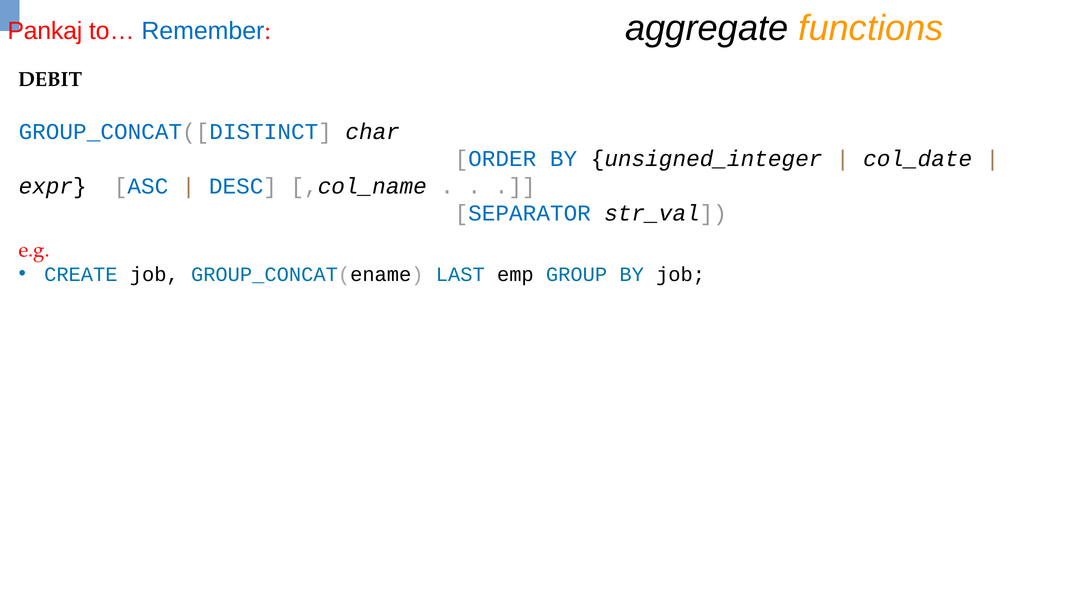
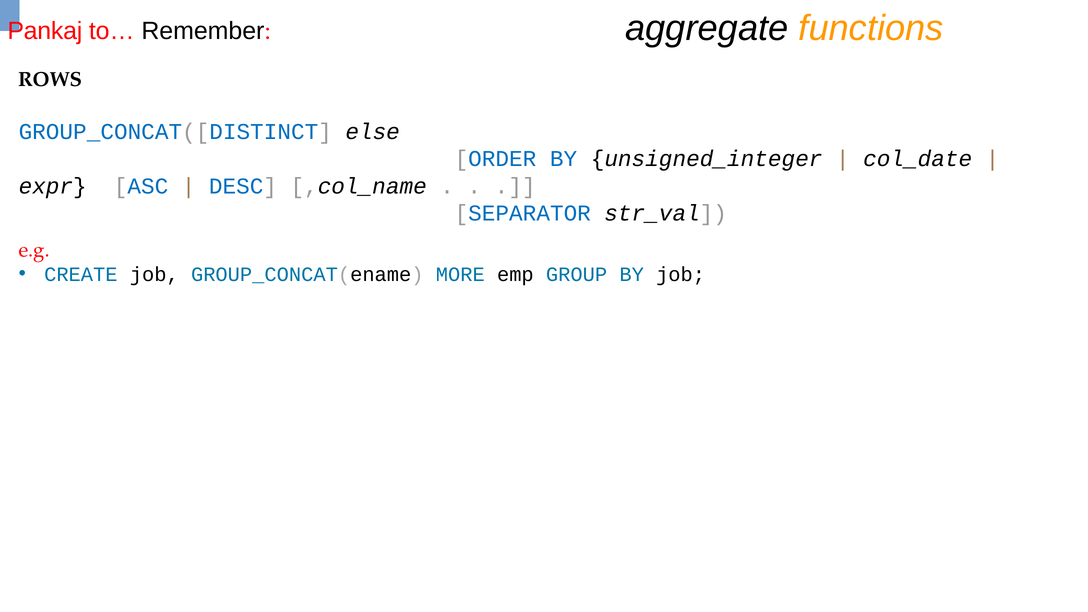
Remember colour: blue -> black
DEBIT: DEBIT -> ROWS
char: char -> else
LAST: LAST -> MORE
